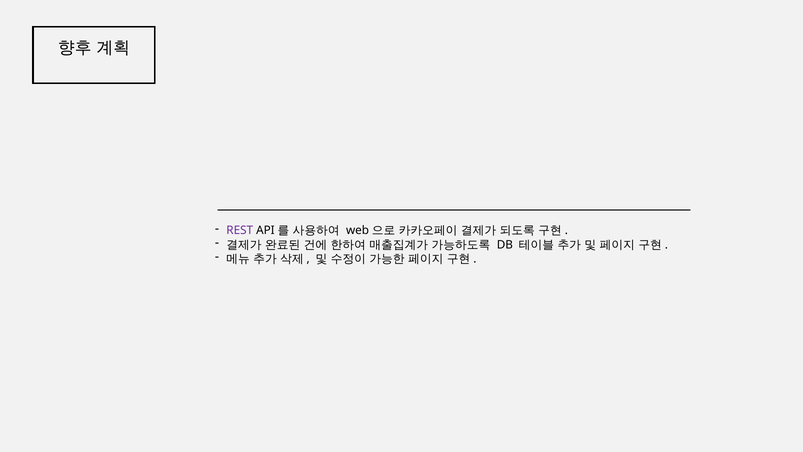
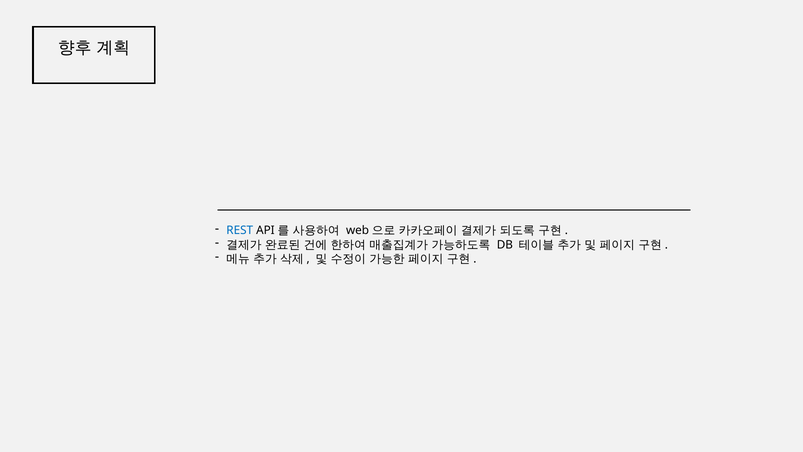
REST colour: purple -> blue
